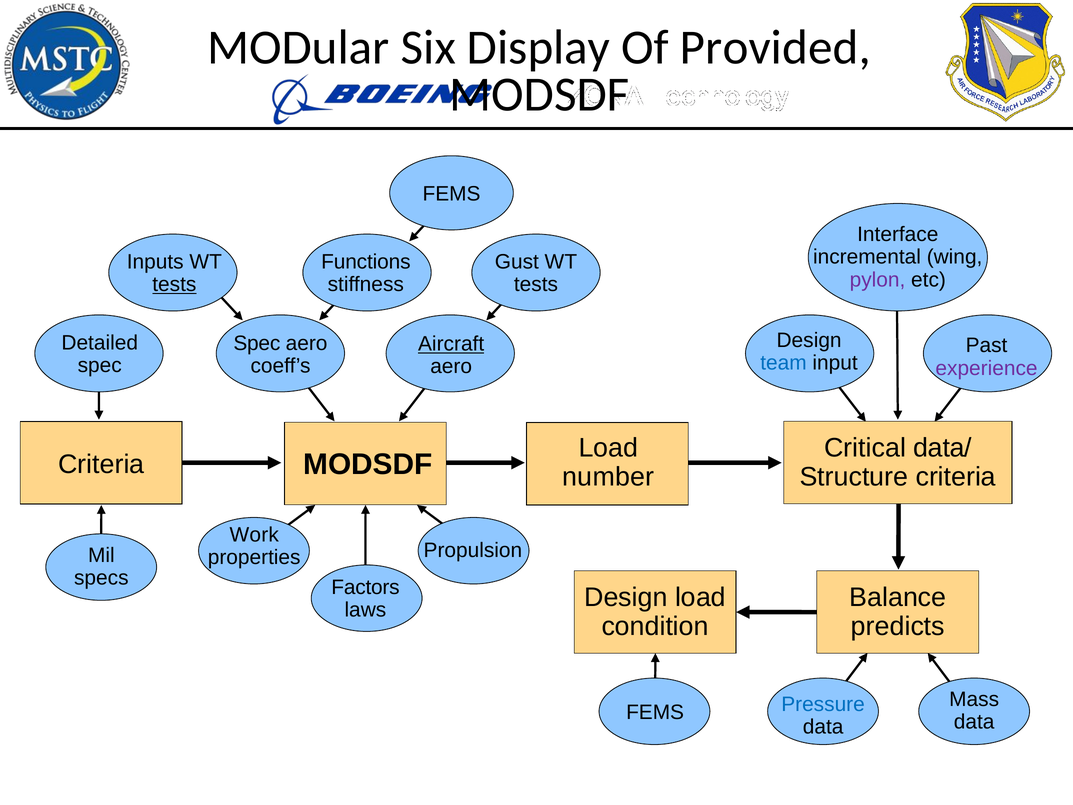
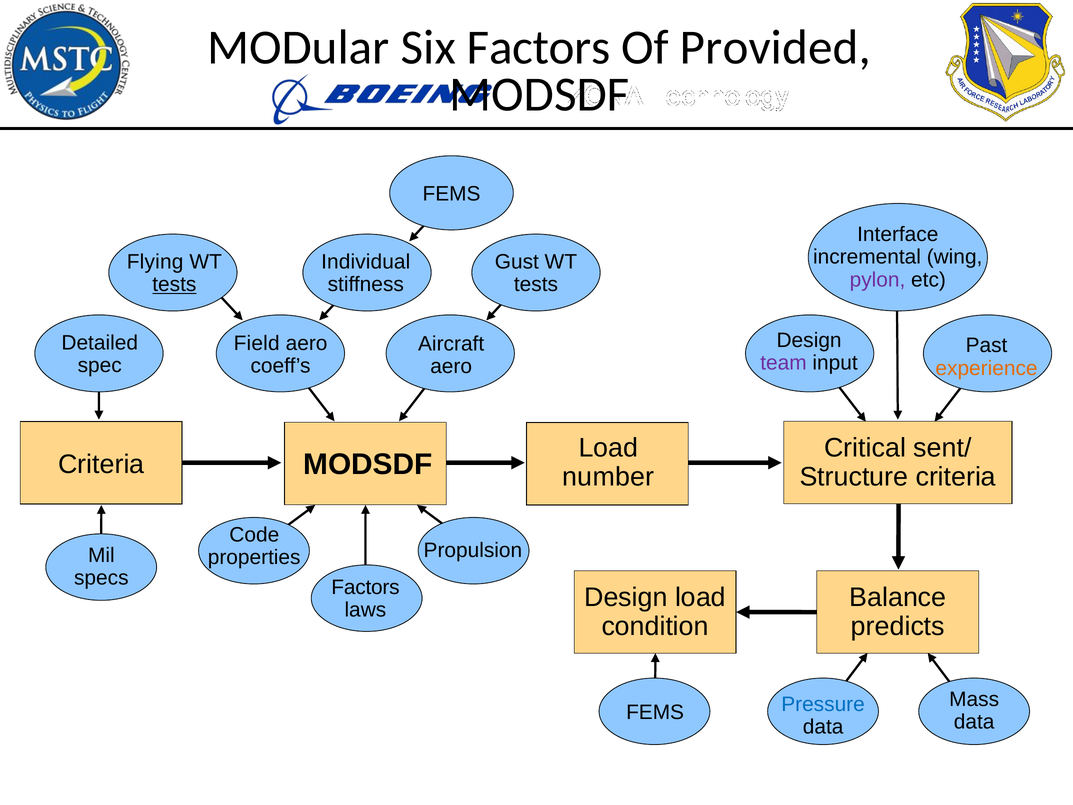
Six Display: Display -> Factors
Functions: Functions -> Individual
Inputs: Inputs -> Flying
Spec at (257, 343): Spec -> Field
Aircraft underline: present -> none
team colour: blue -> purple
experience colour: purple -> orange
data/: data/ -> sent/
Work: Work -> Code
